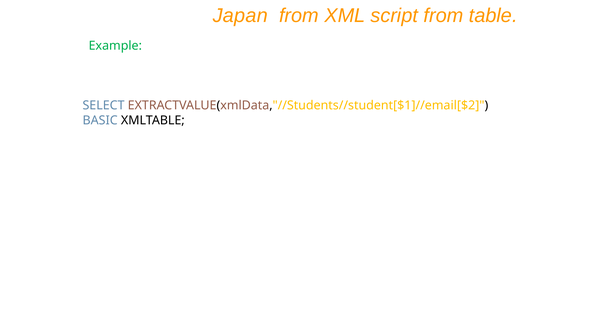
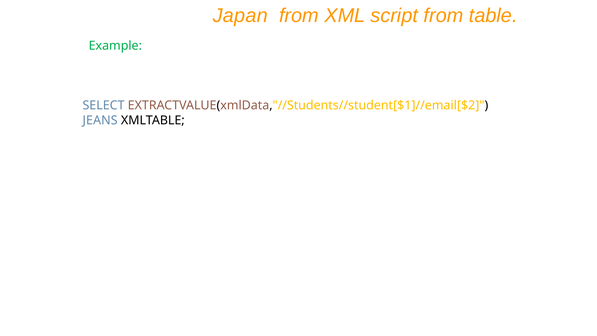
BASIC: BASIC -> JEANS
